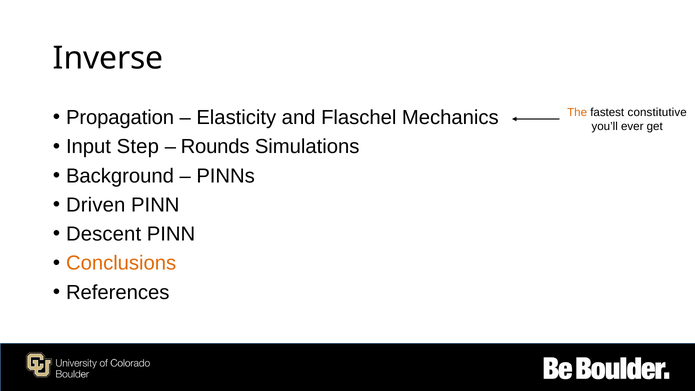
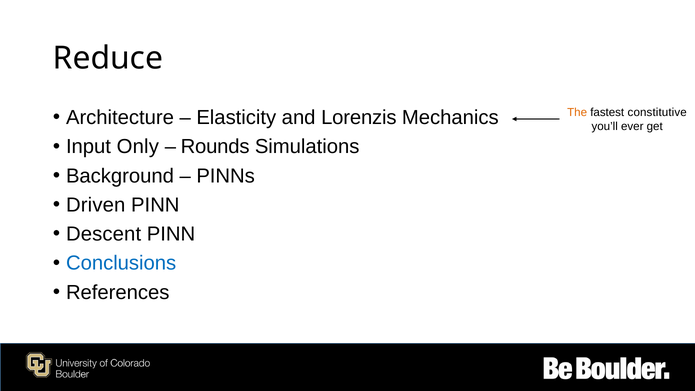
Inverse: Inverse -> Reduce
Propagation: Propagation -> Architecture
Flaschel: Flaschel -> Lorenzis
Step: Step -> Only
Conclusions colour: orange -> blue
